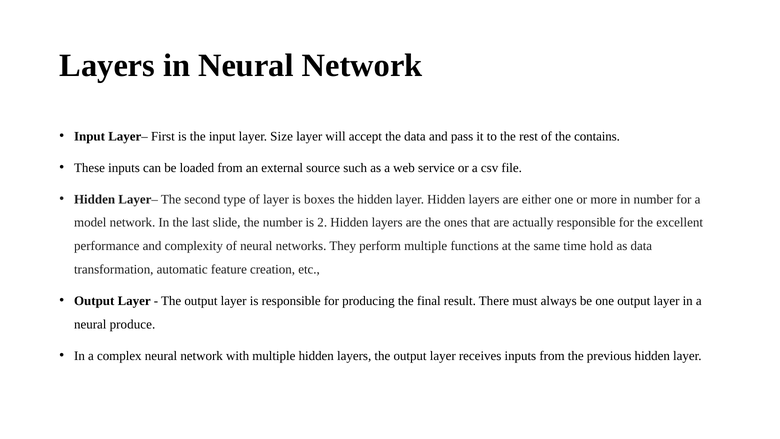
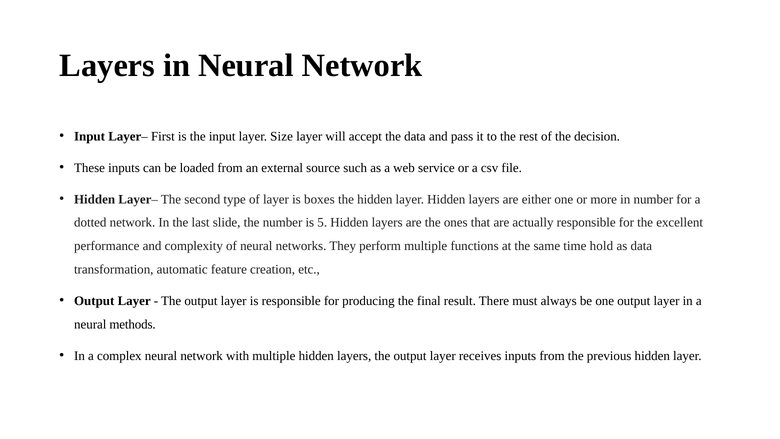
contains: contains -> decision
model: model -> dotted
2: 2 -> 5
produce: produce -> methods
